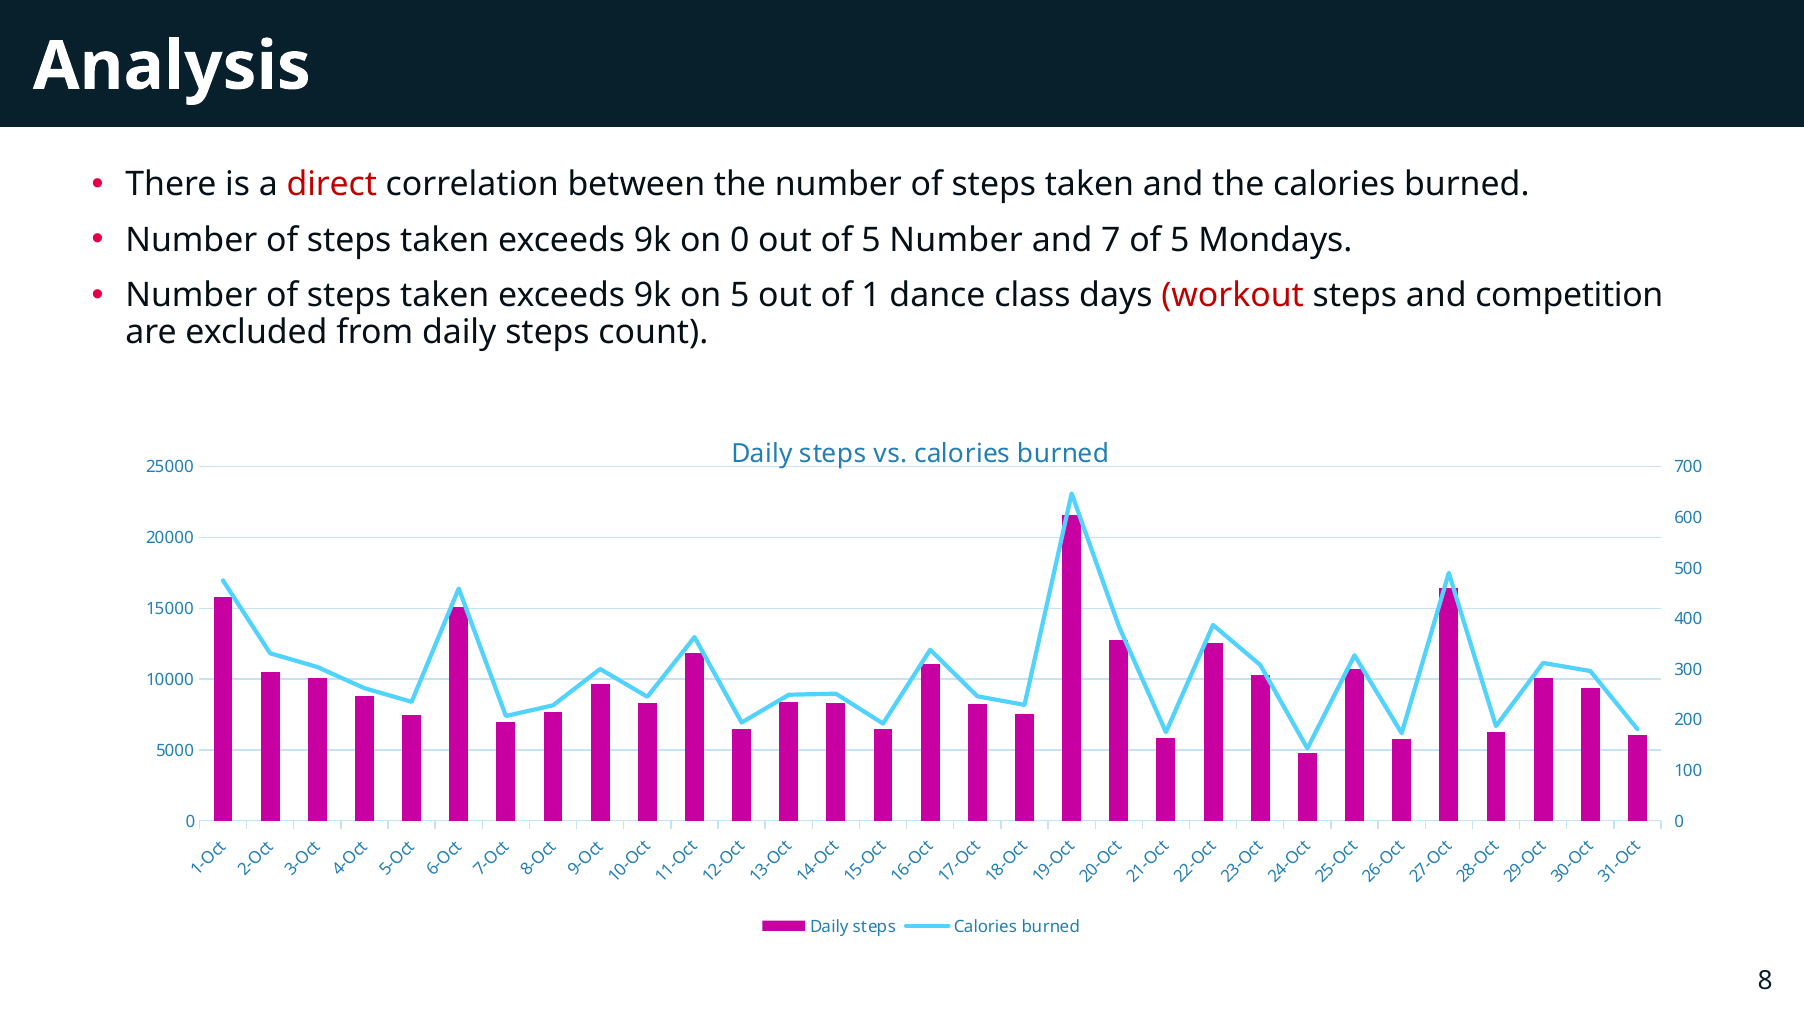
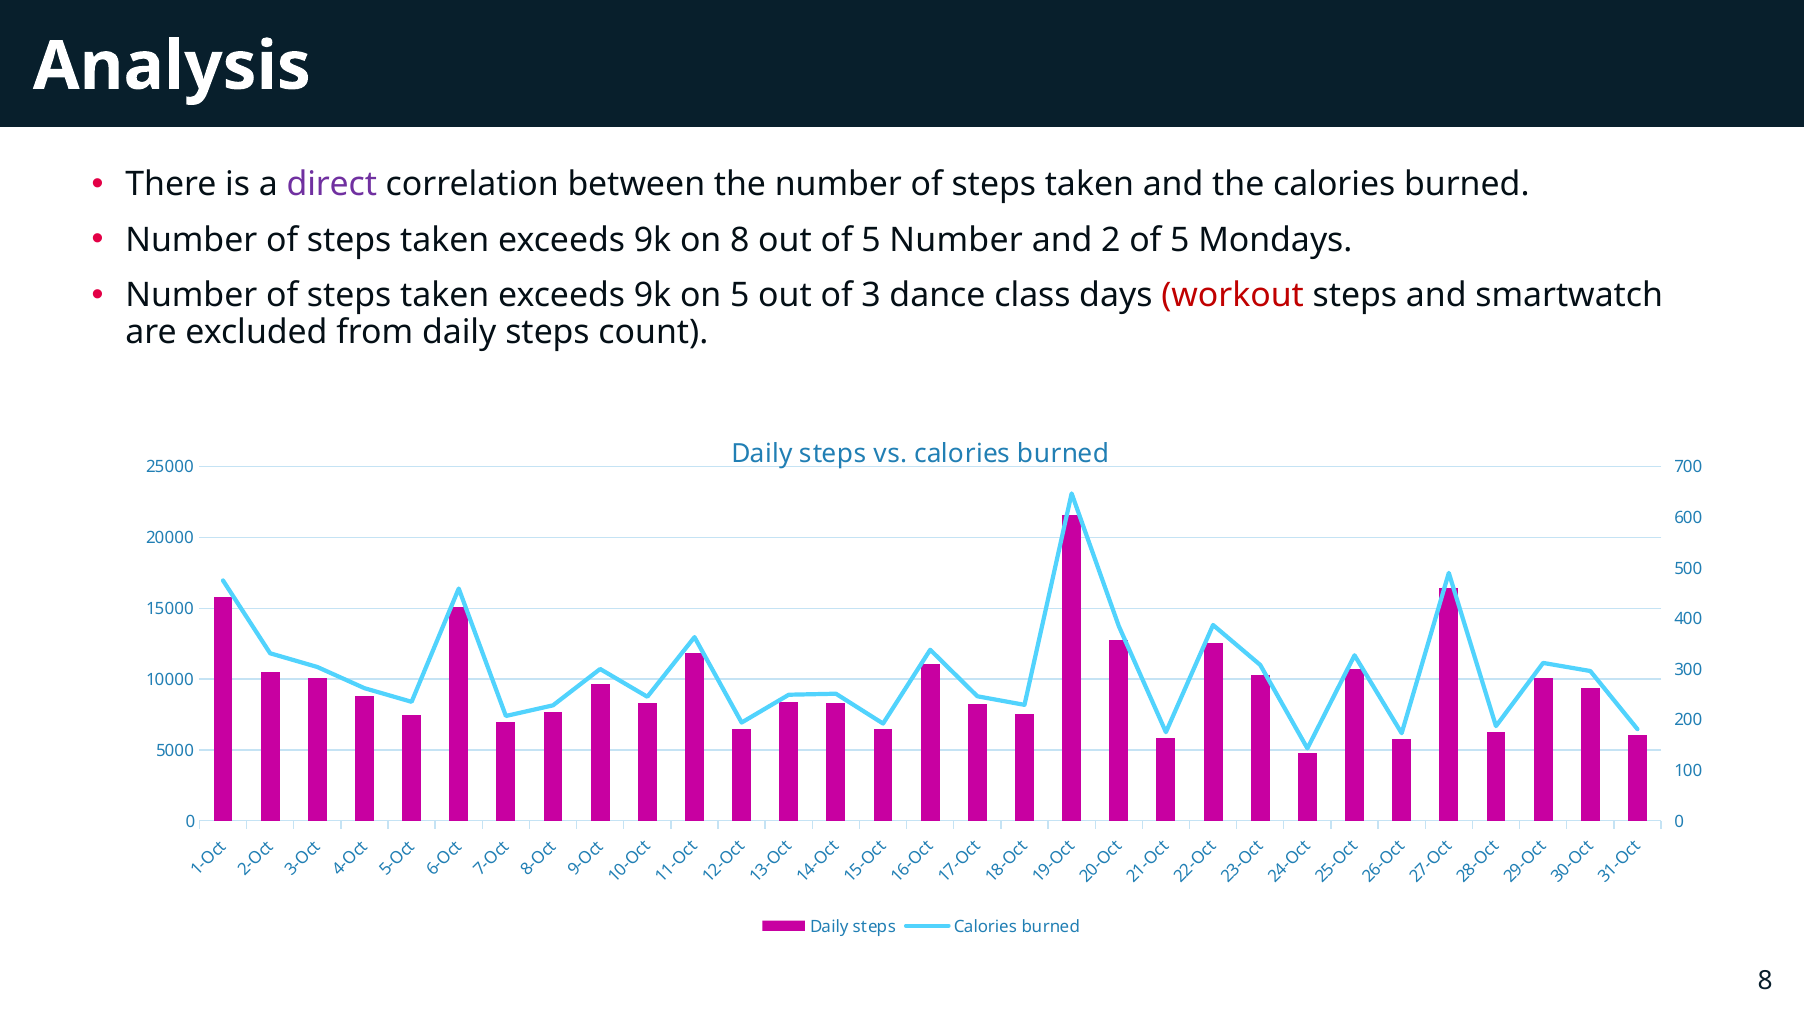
direct colour: red -> purple
on 0: 0 -> 8
and 7: 7 -> 2
of 1: 1 -> 3
competition: competition -> smartwatch
